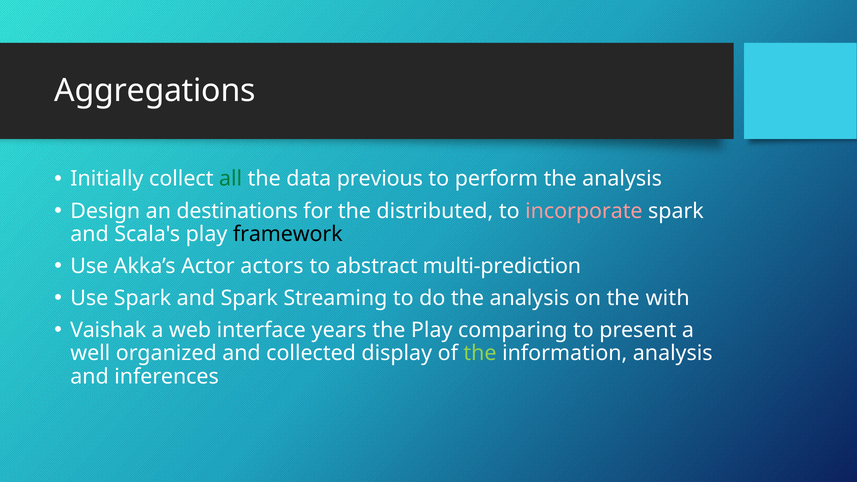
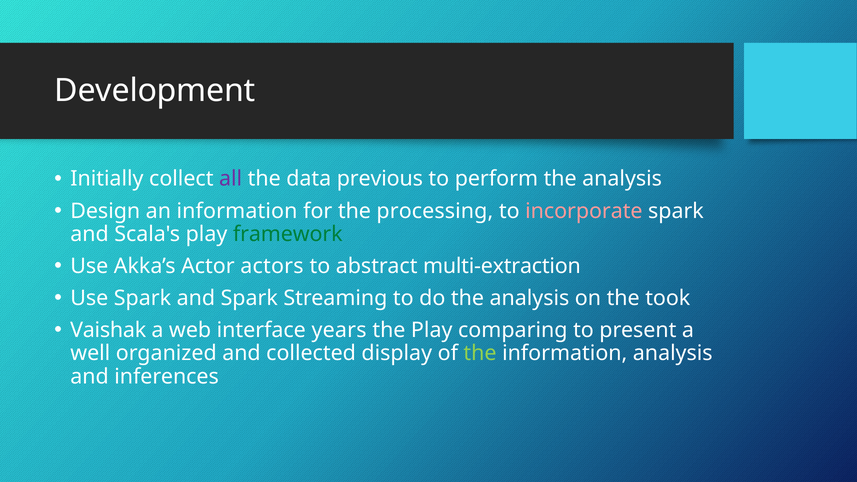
Aggregations: Aggregations -> Development
all colour: green -> purple
an destinations: destinations -> information
distributed: distributed -> processing
framework colour: black -> green
multi-prediction: multi-prediction -> multi-extraction
with: with -> took
